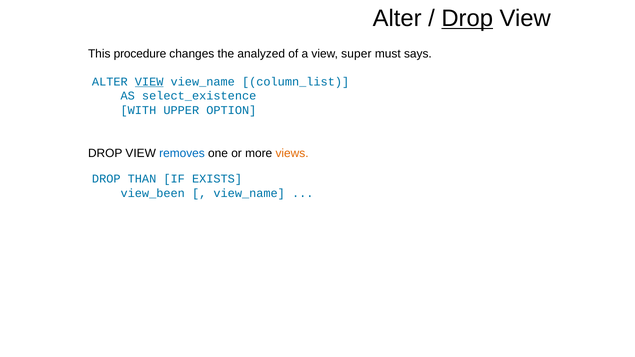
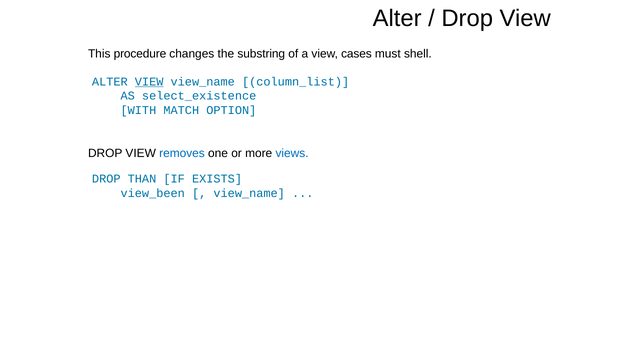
Drop at (467, 18) underline: present -> none
analyzed: analyzed -> substring
super: super -> cases
says: says -> shell
UPPER: UPPER -> MATCH
views colour: orange -> blue
